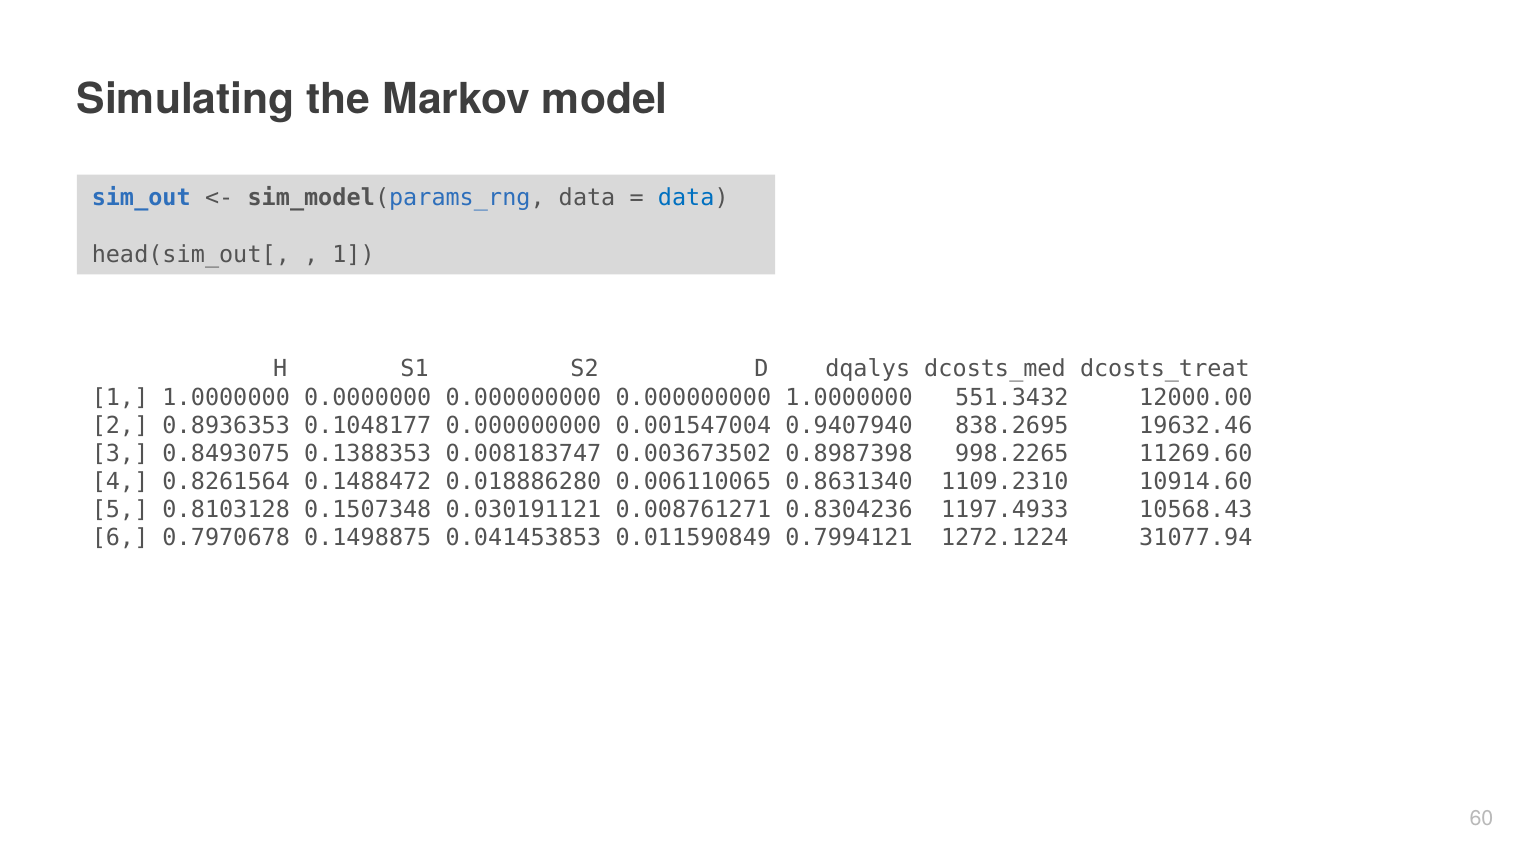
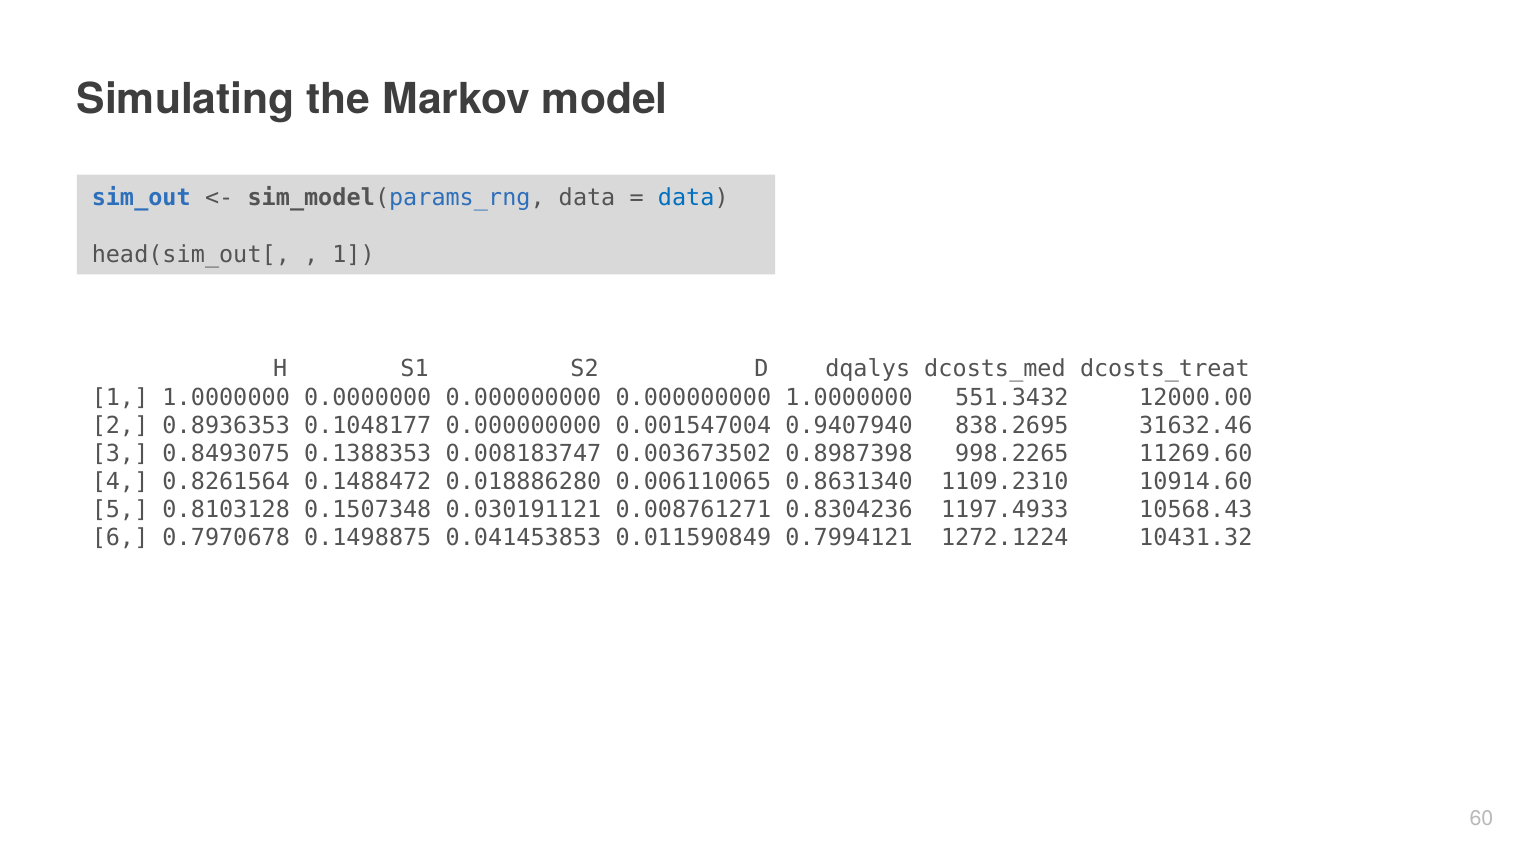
19632.46: 19632.46 -> 31632.46
31077.94: 31077.94 -> 10431.32
